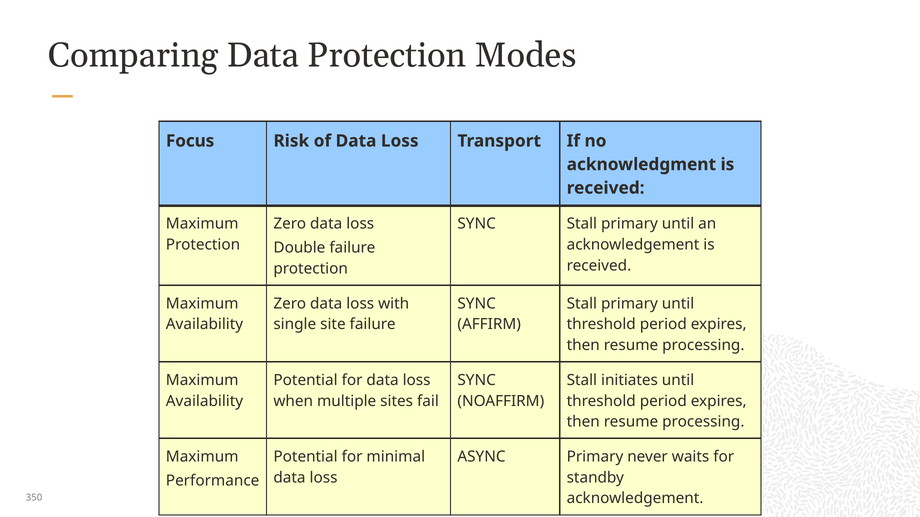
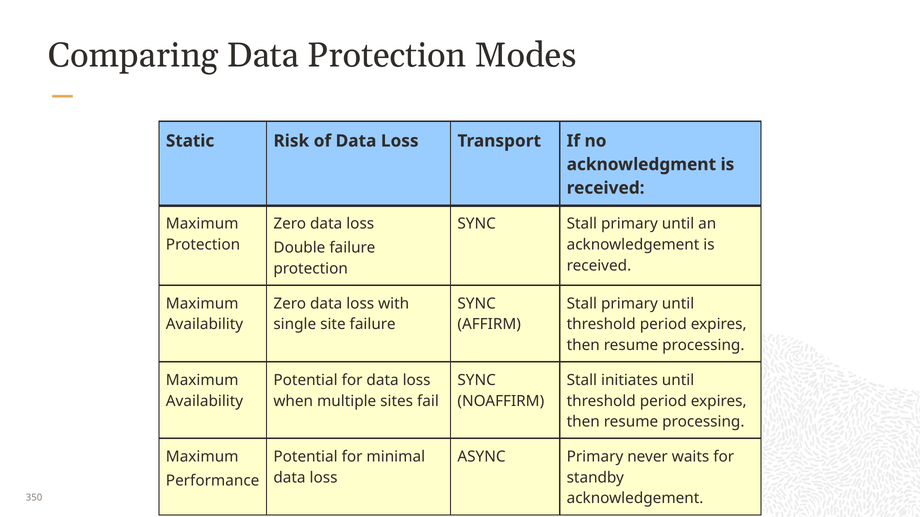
Focus: Focus -> Static
